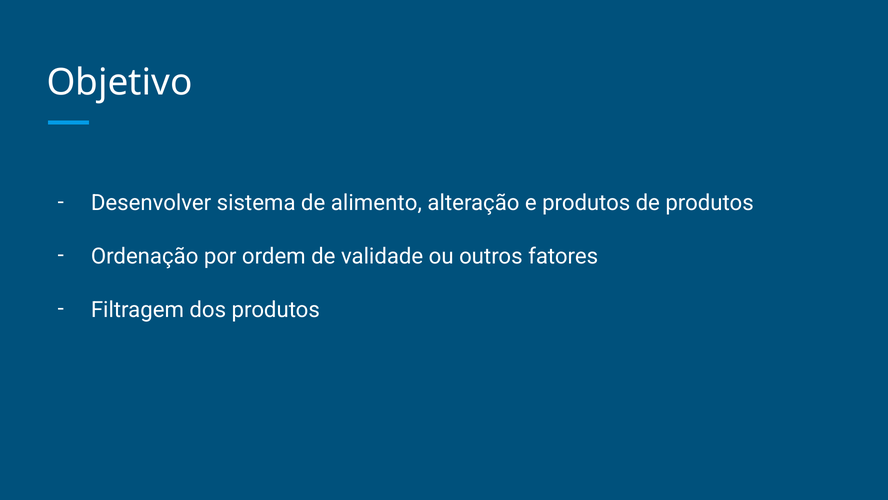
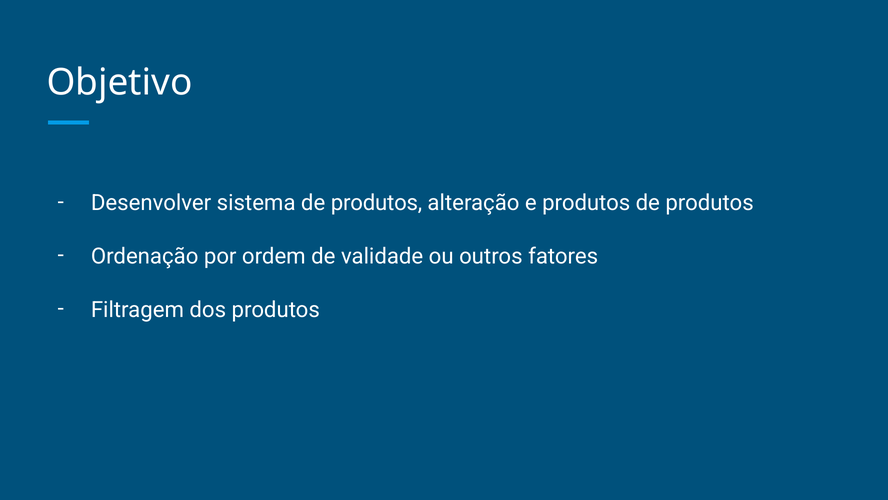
sistema de alimento: alimento -> produtos
